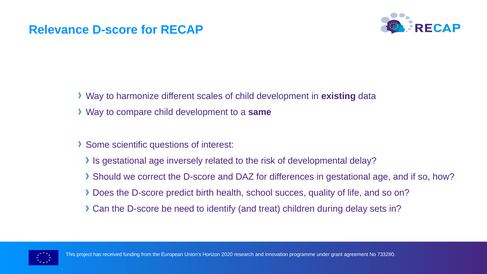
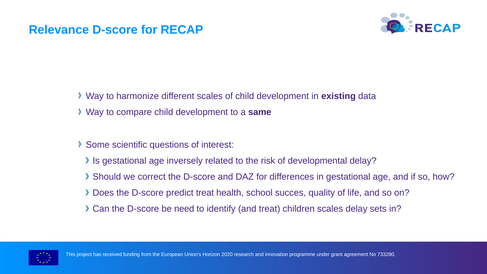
predict birth: birth -> treat
children during: during -> scales
